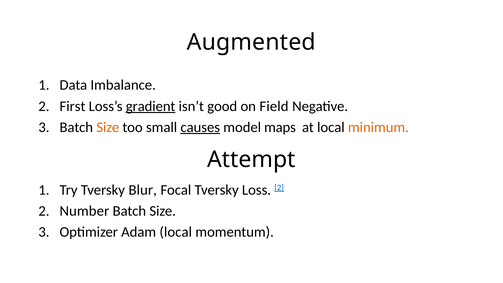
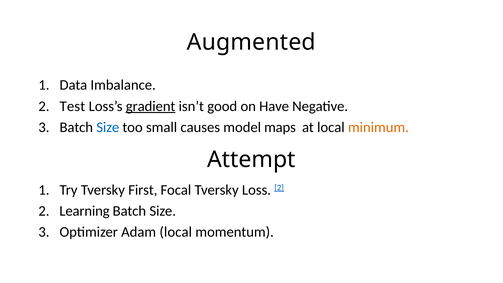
First: First -> Test
Field: Field -> Have
Size at (108, 127) colour: orange -> blue
causes underline: present -> none
Blur: Blur -> First
Number: Number -> Learning
